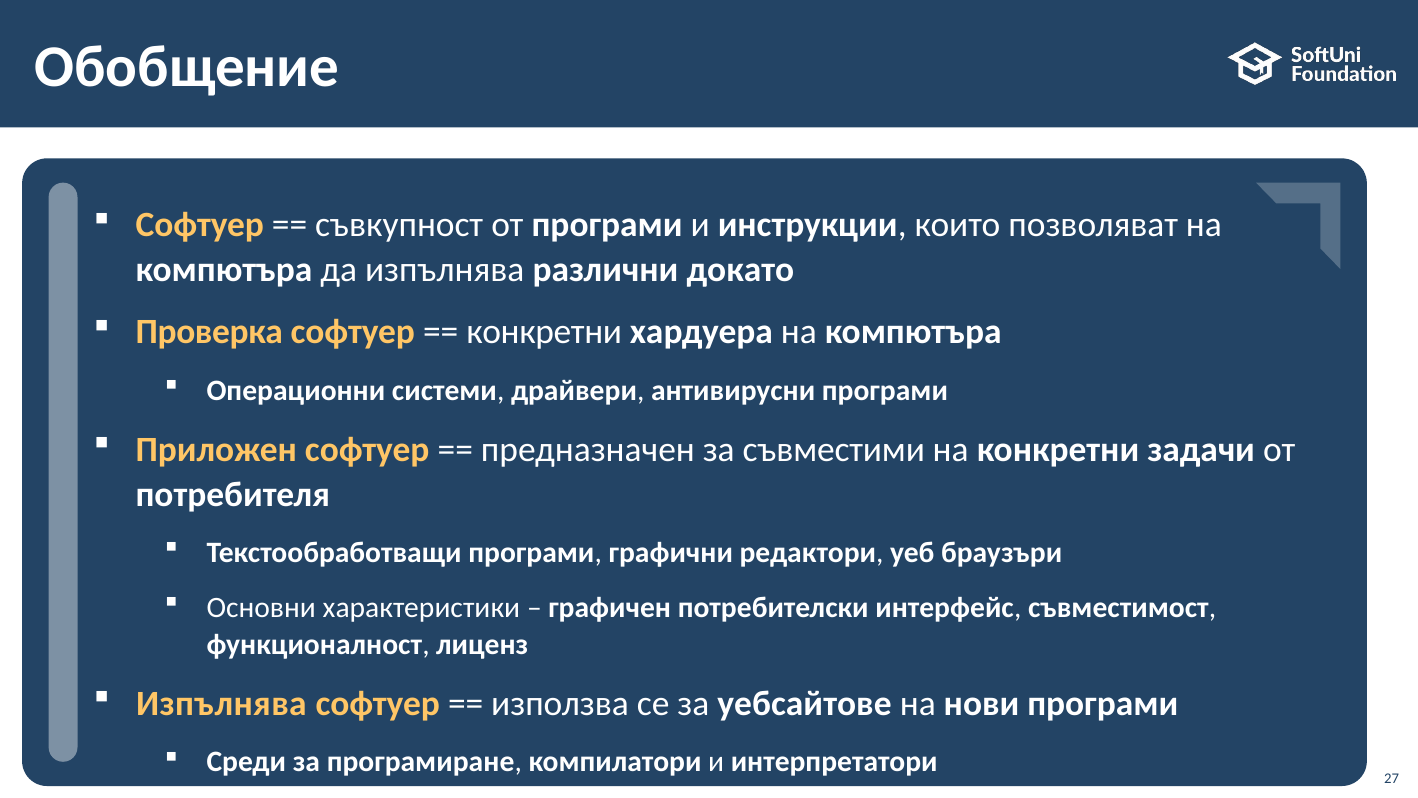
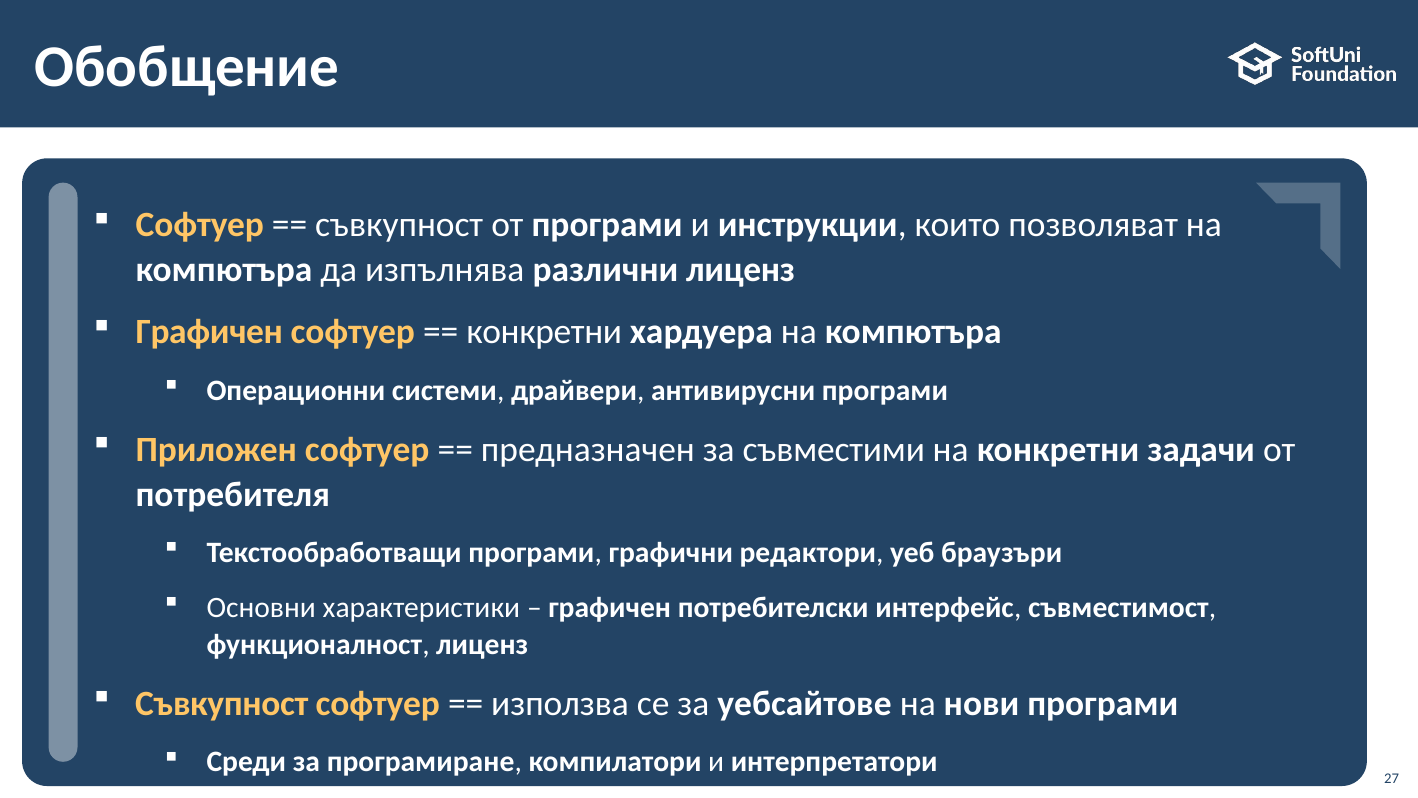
различни докато: докато -> лиценз
Проверка at (209, 332): Проверка -> Графичен
Изпълнява at (221, 704): Изпълнява -> Съвкупност
